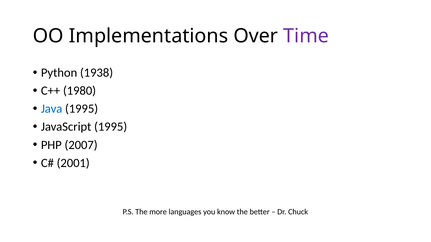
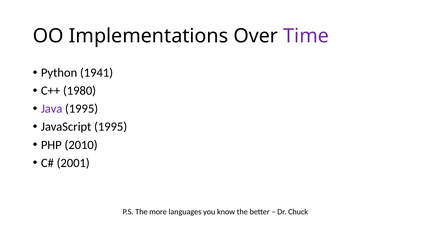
1938: 1938 -> 1941
Java colour: blue -> purple
2007: 2007 -> 2010
